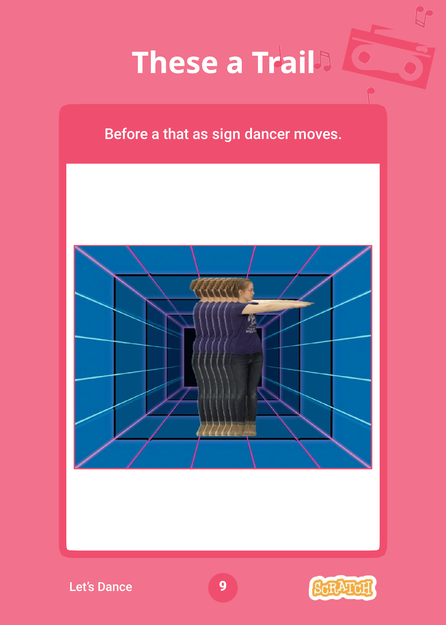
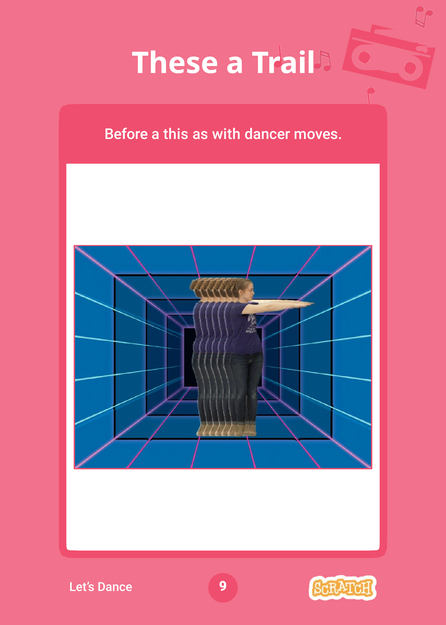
that: that -> this
sign: sign -> with
